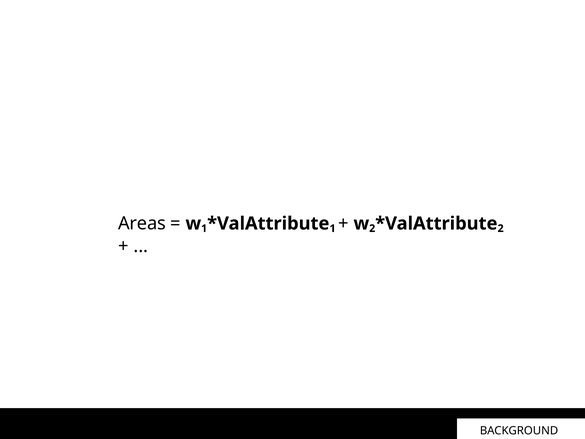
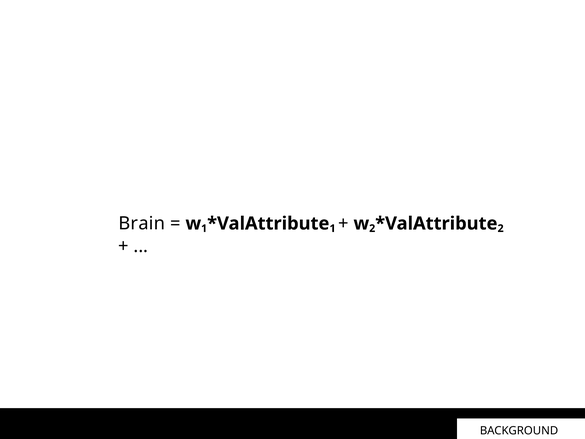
Areas: Areas -> Brain
